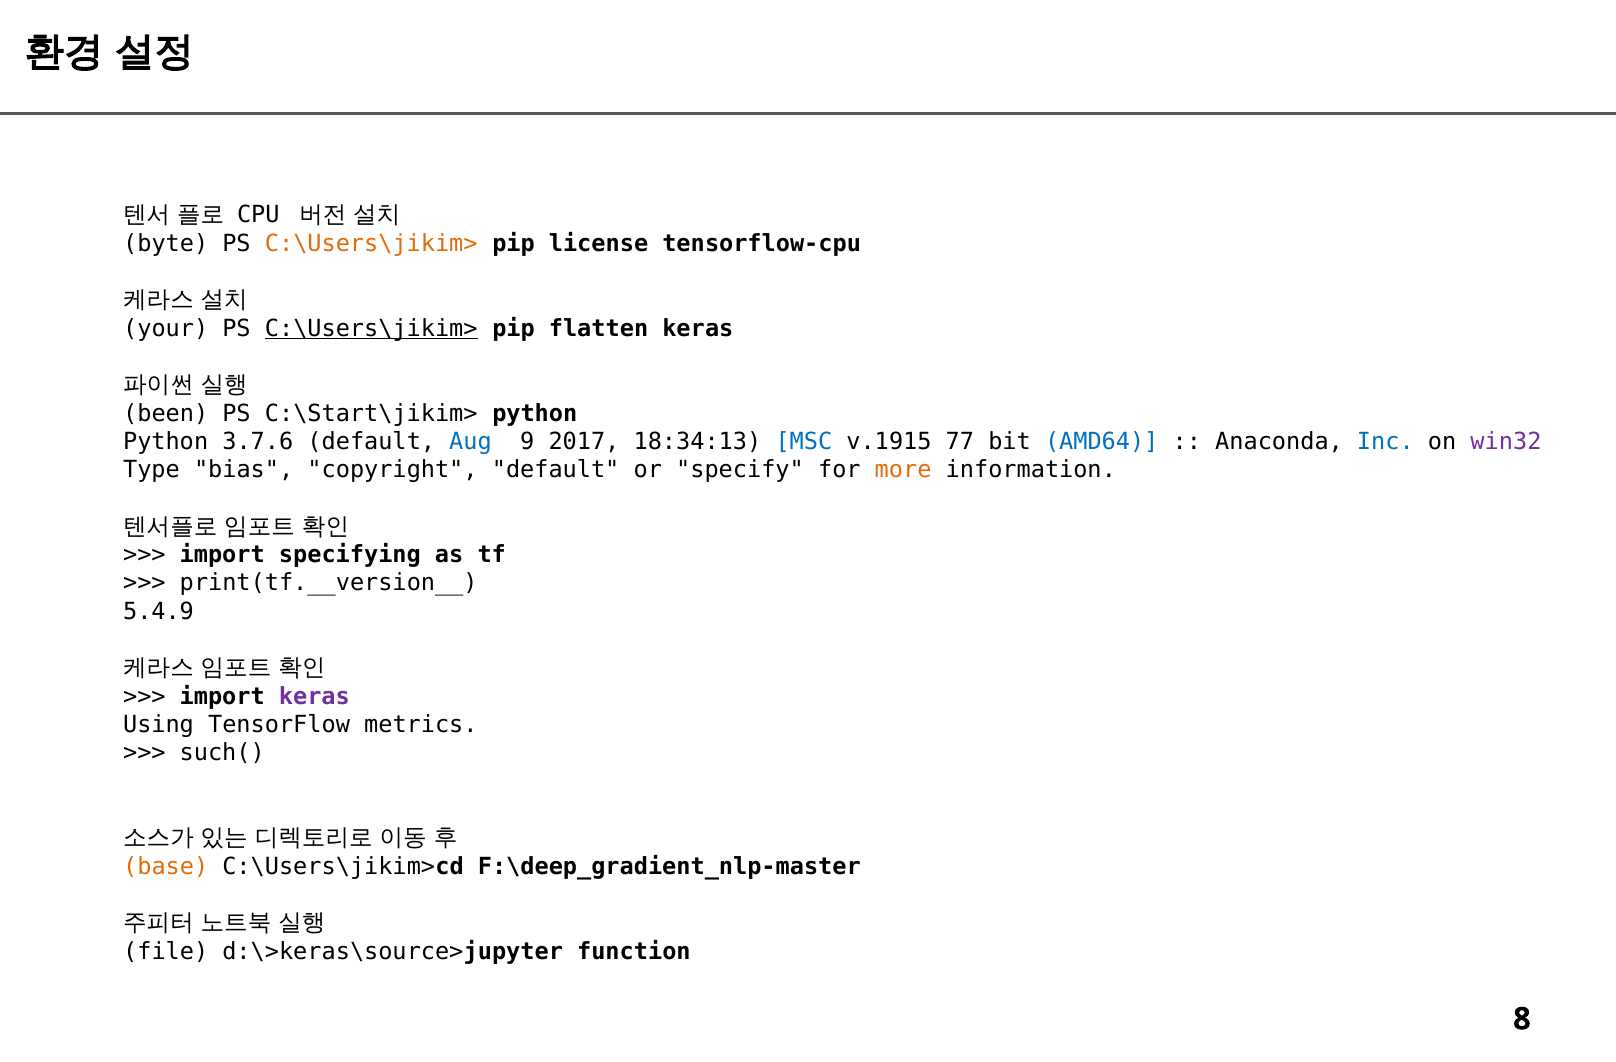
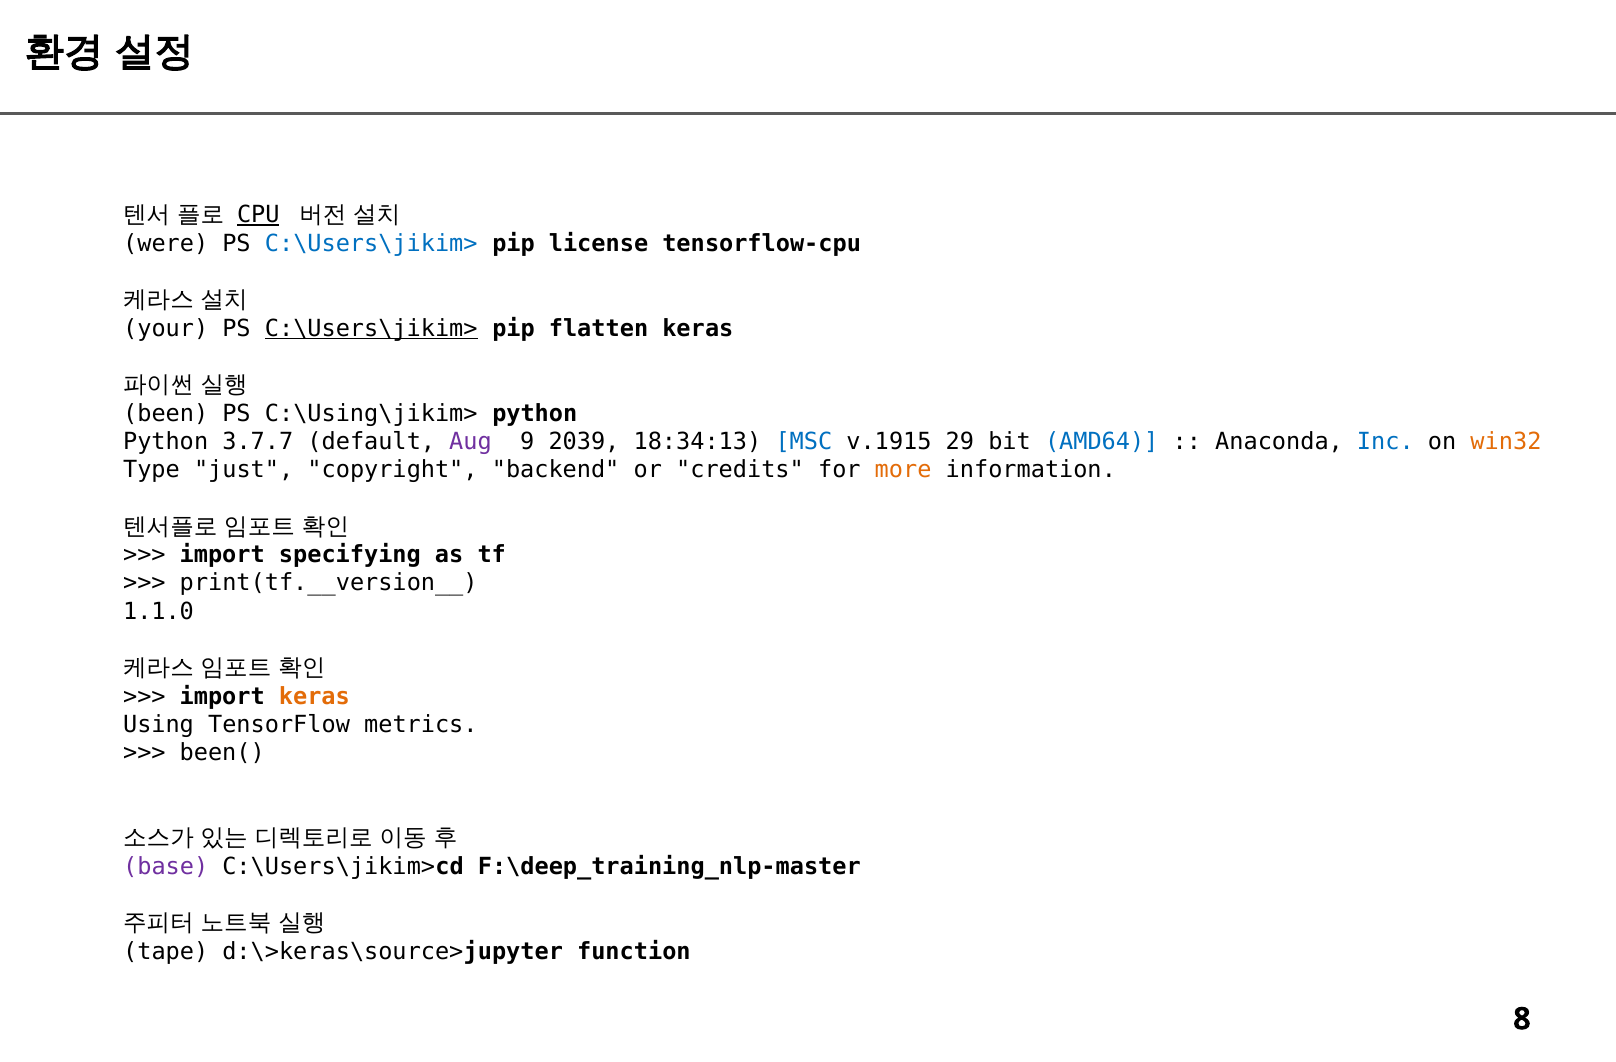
CPU underline: none -> present
byte: byte -> were
C:\Users\jikim> at (371, 243) colour: orange -> blue
C:\Start\jikim>: C:\Start\jikim> -> C:\Using\jikim>
3.7.6: 3.7.6 -> 3.7.7
Aug colour: blue -> purple
2017: 2017 -> 2039
77: 77 -> 29
win32 colour: purple -> orange
bias: bias -> just
copyright default: default -> backend
specify: specify -> credits
5.4.9: 5.4.9 -> 1.1.0
keras at (314, 696) colour: purple -> orange
such(: such( -> been(
base colour: orange -> purple
F:\deep_gradient_nlp-master: F:\deep_gradient_nlp-master -> F:\deep_training_nlp-master
file: file -> tape
